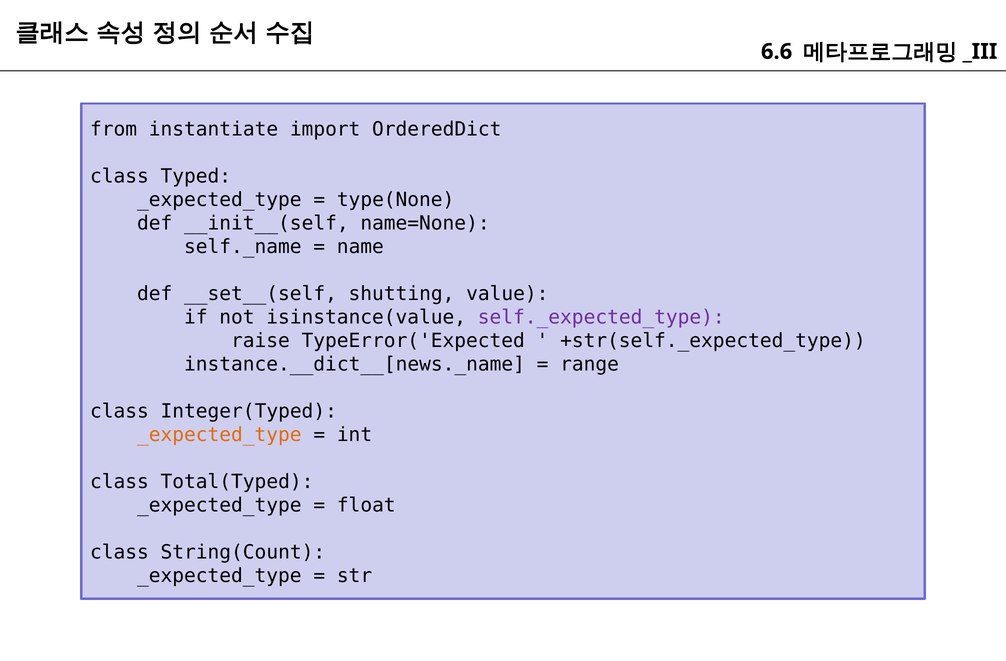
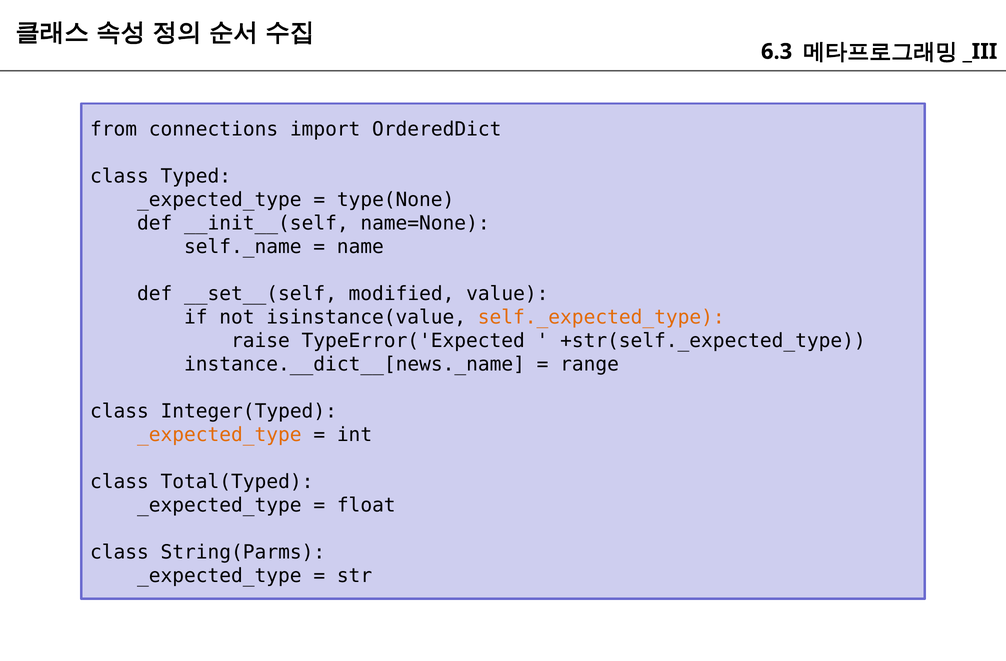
6.6: 6.6 -> 6.3
instantiate: instantiate -> connections
shutting: shutting -> modified
self._expected_type colour: purple -> orange
String(Count: String(Count -> String(Parms
